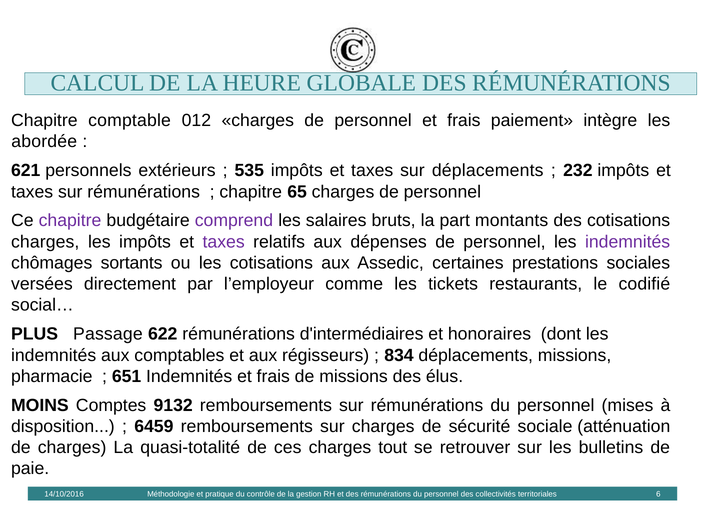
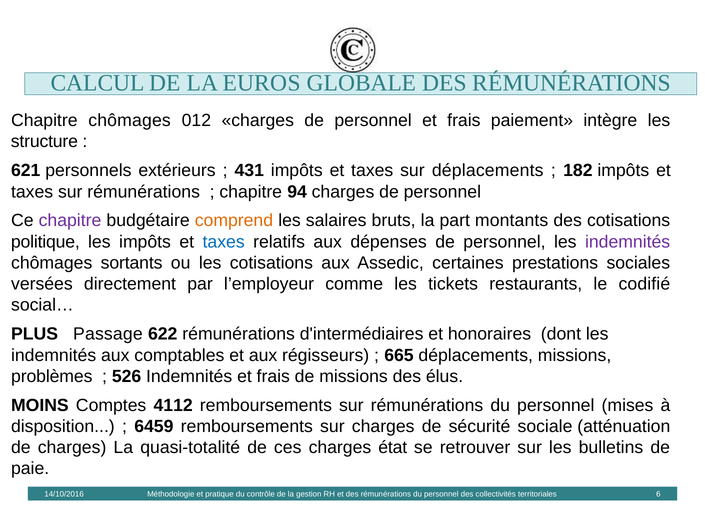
HEURE: HEURE -> EUROS
Chapitre comptable: comptable -> chômages
abordée: abordée -> structure
535: 535 -> 431
232: 232 -> 182
65: 65 -> 94
comprend colour: purple -> orange
charges at (45, 242): charges -> politique
taxes at (224, 242) colour: purple -> blue
834: 834 -> 665
pharmacie: pharmacie -> problèmes
651: 651 -> 526
9132: 9132 -> 4112
tout: tout -> état
